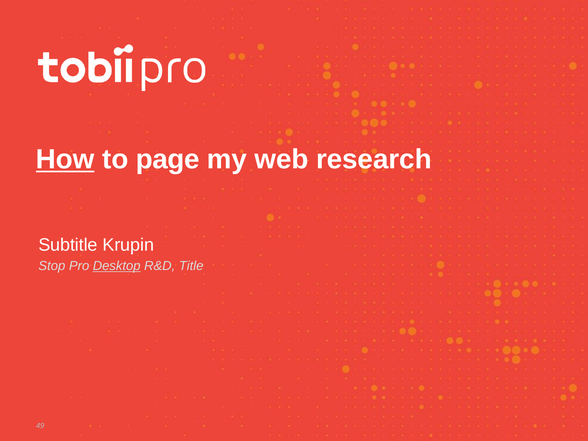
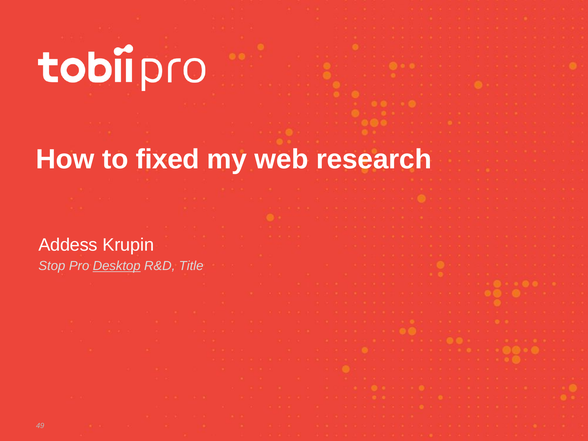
How underline: present -> none
page: page -> fixed
Subtitle: Subtitle -> Addess
